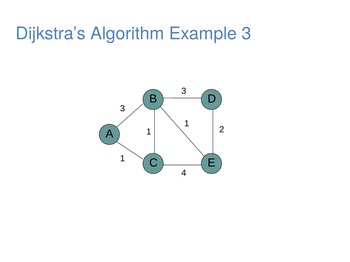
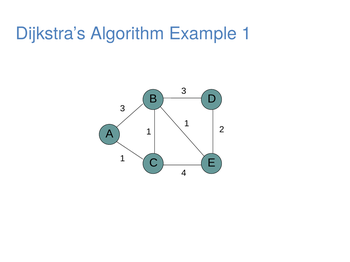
Example 3: 3 -> 1
